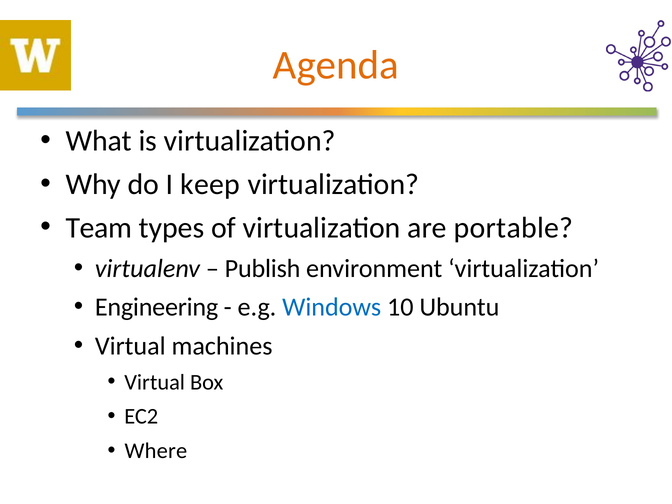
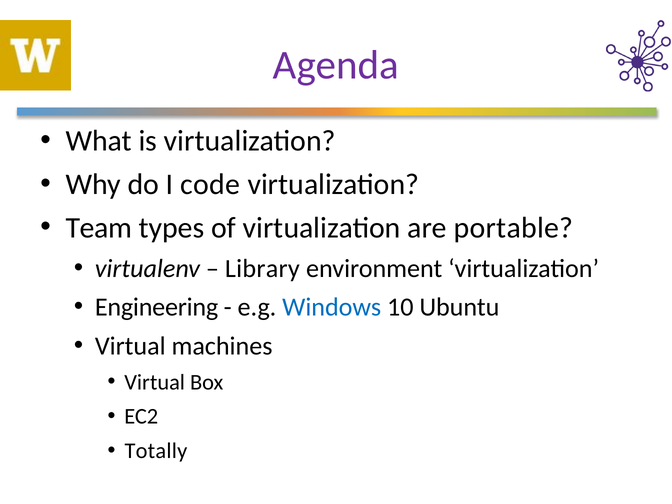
Agenda colour: orange -> purple
keep: keep -> code
Publish: Publish -> Library
Where: Where -> Totally
